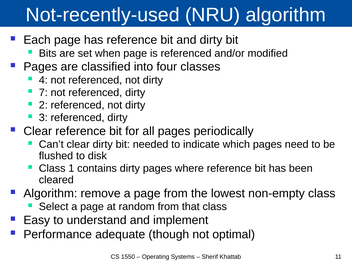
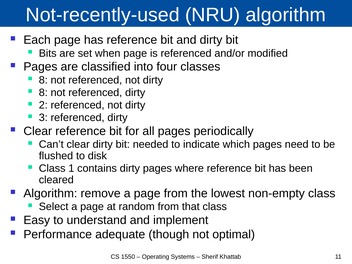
4 at (43, 80): 4 -> 8
7 at (43, 93): 7 -> 8
